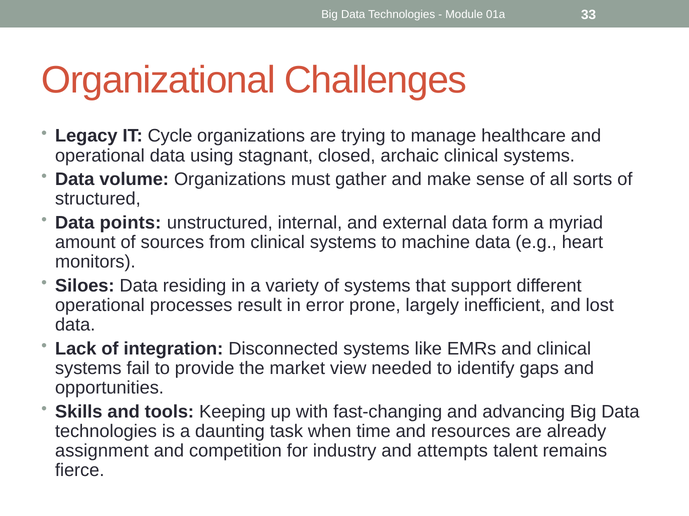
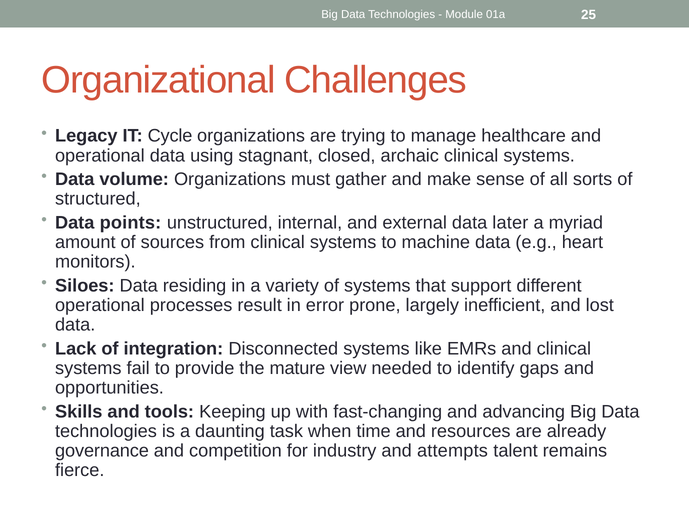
33: 33 -> 25
form: form -> later
market: market -> mature
assignment: assignment -> governance
